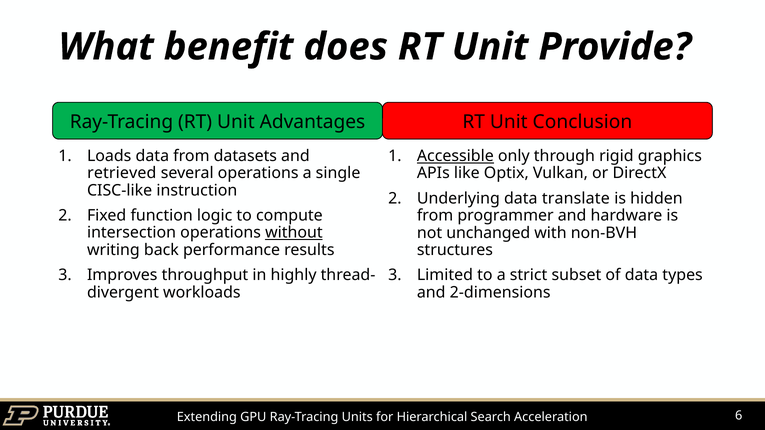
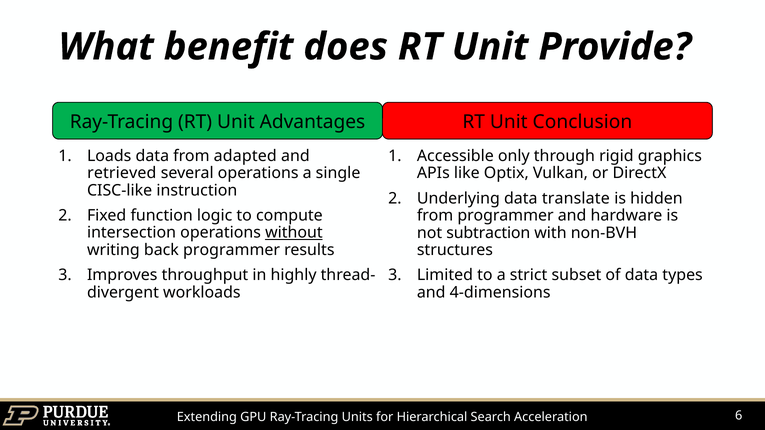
datasets: datasets -> adapted
Accessible underline: present -> none
unchanged: unchanged -> subtraction
back performance: performance -> programmer
2-dimensions: 2-dimensions -> 4-dimensions
